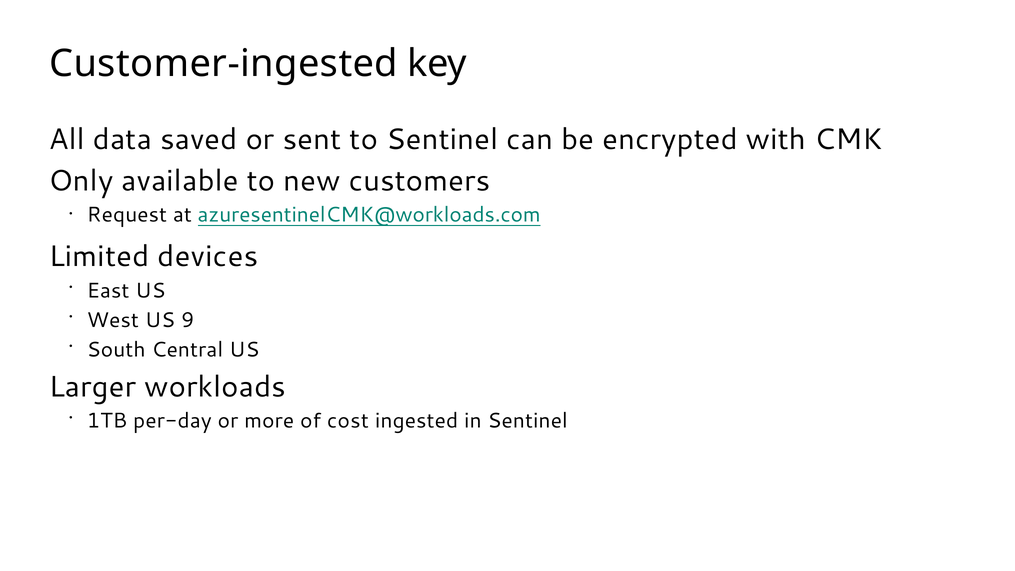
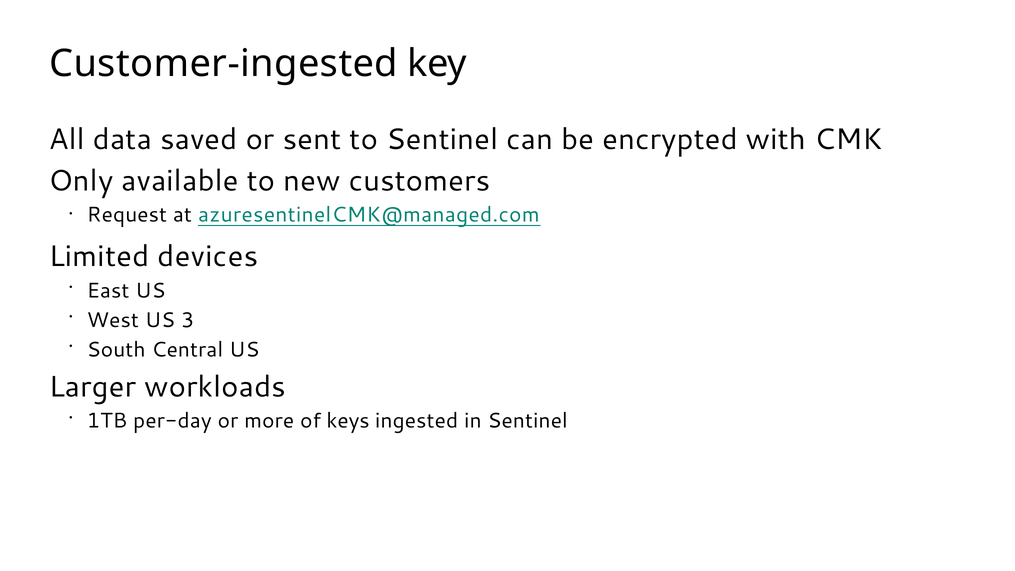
azuresentinelCMK@workloads.com: azuresentinelCMK@workloads.com -> azuresentinelCMK@managed.com
9: 9 -> 3
cost: cost -> keys
